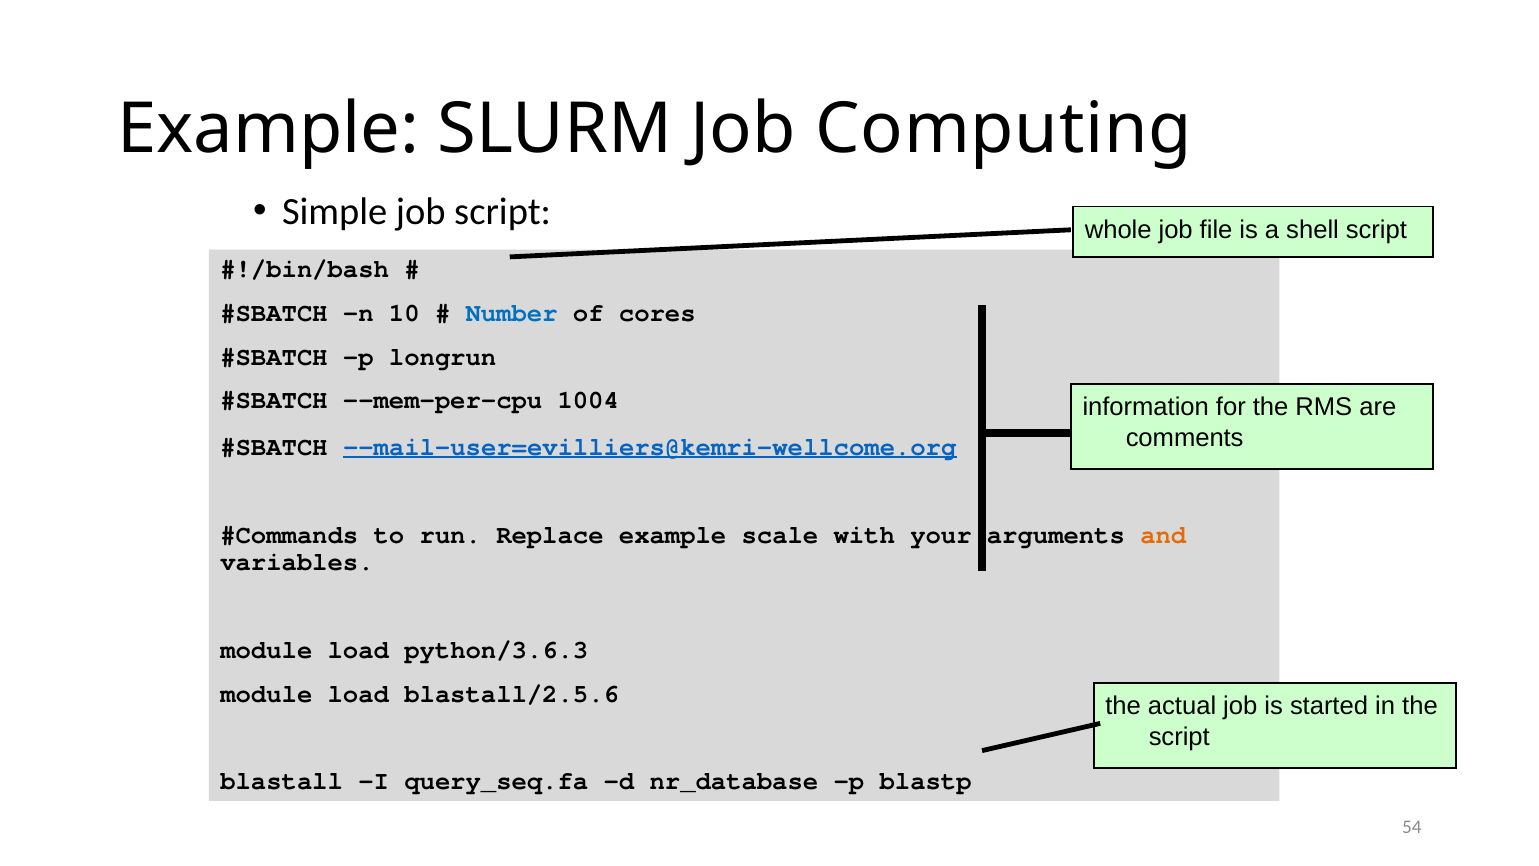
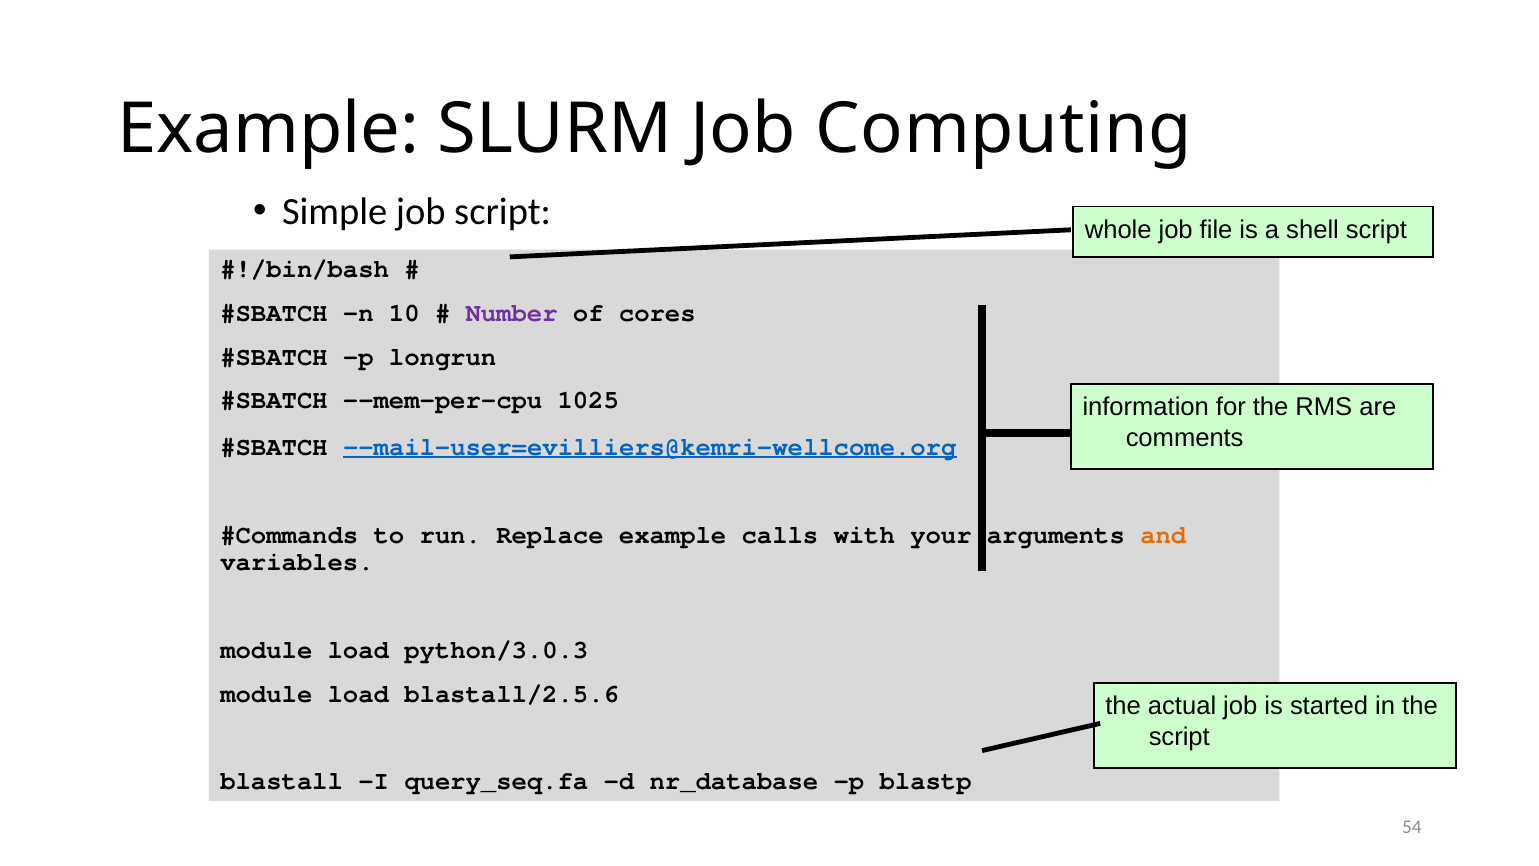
Number colour: blue -> purple
1004: 1004 -> 1025
scale: scale -> calls
python/3.6.3: python/3.6.3 -> python/3.0.3
